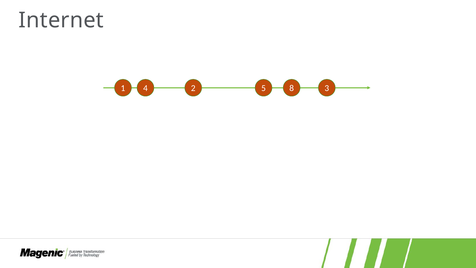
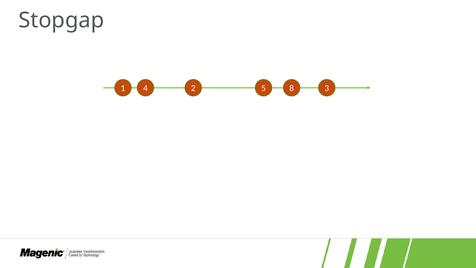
Internet: Internet -> Stopgap
